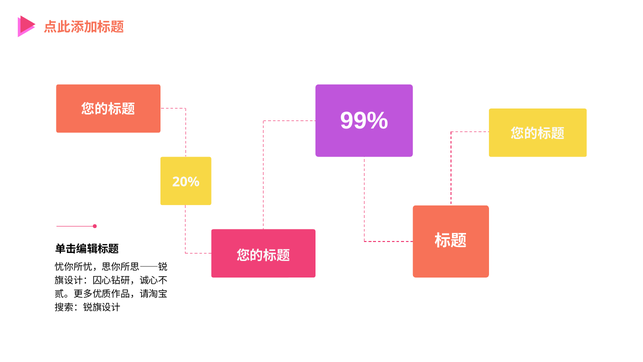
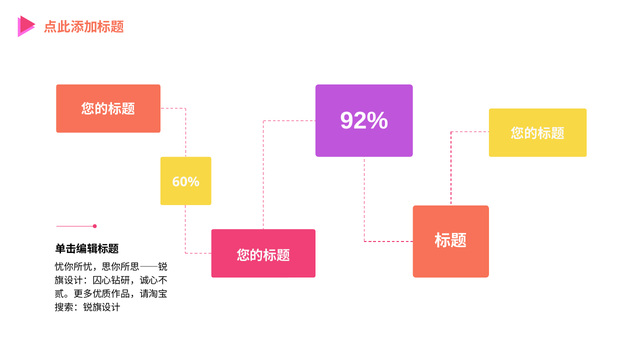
99%: 99% -> 92%
20%: 20% -> 60%
